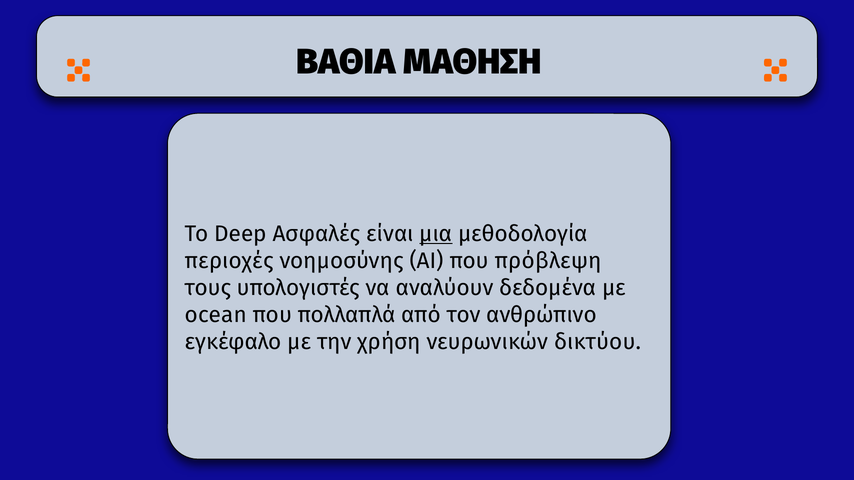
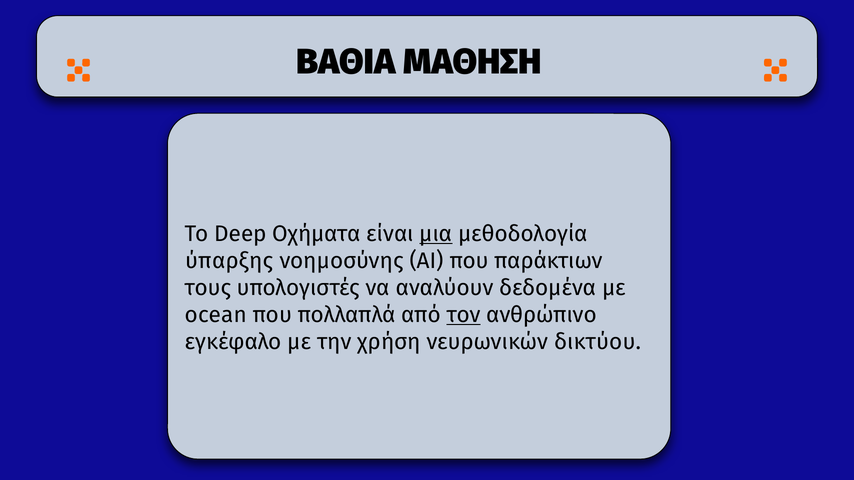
Ασφαλές: Ασφαλές -> Οχήματα
περιοχές: περιοχές -> ύπαρξης
πρόβλεψη: πρόβλεψη -> παράκτιων
τον underline: none -> present
